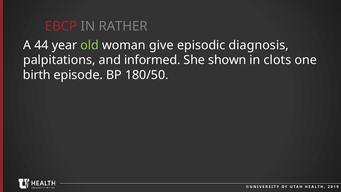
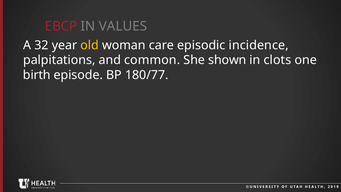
RATHER: RATHER -> VALUES
44: 44 -> 32
old colour: light green -> yellow
give: give -> care
diagnosis: diagnosis -> incidence
informed: informed -> common
180/50: 180/50 -> 180/77
